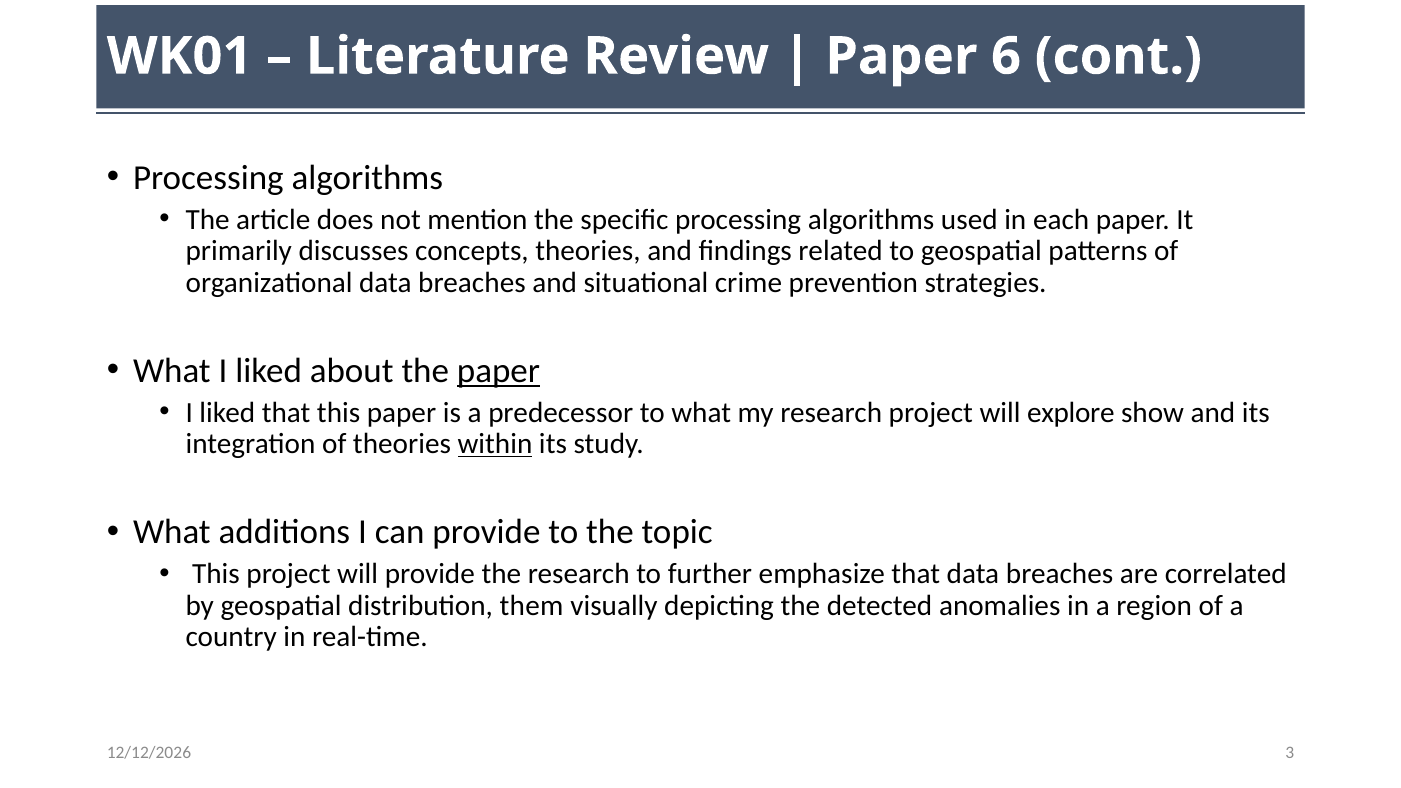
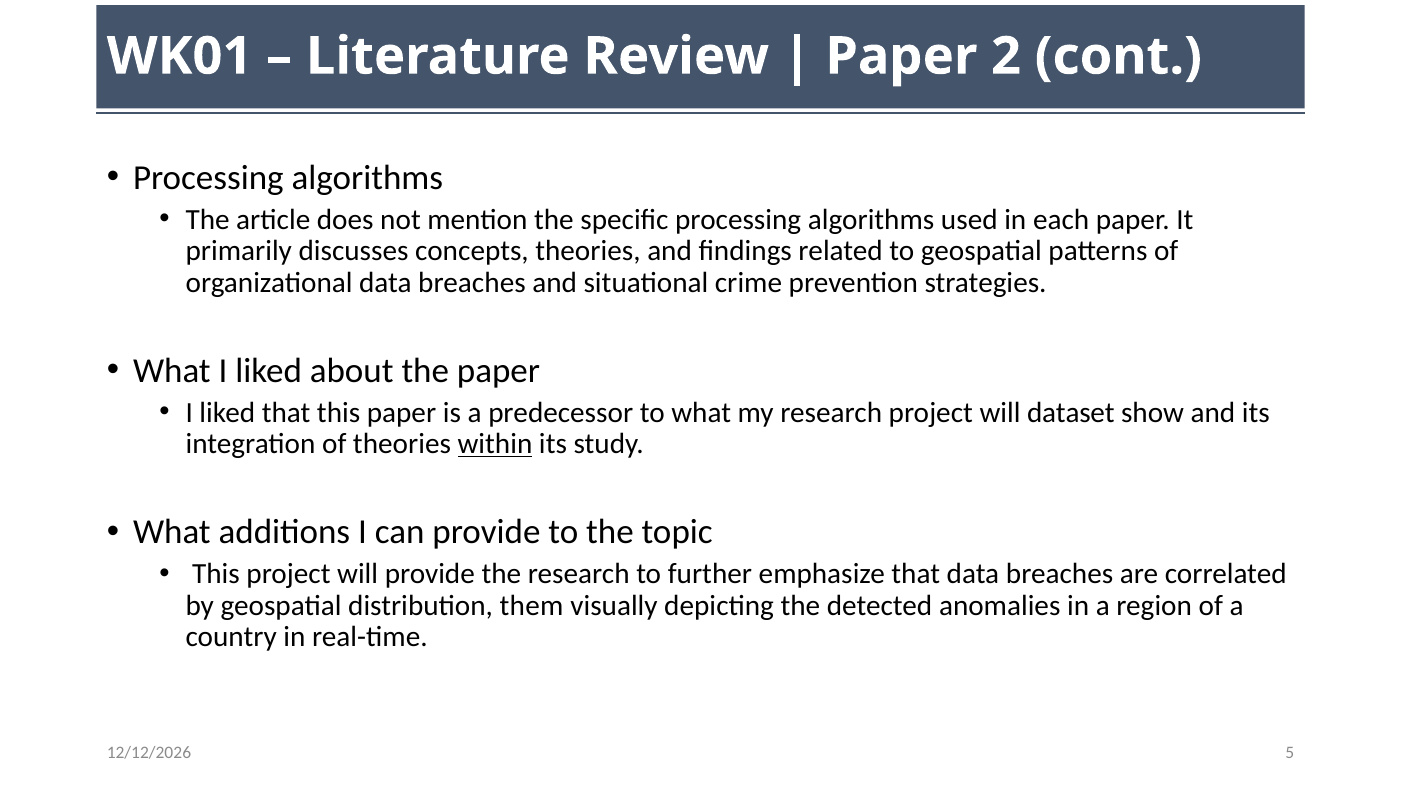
6: 6 -> 2
paper at (499, 371) underline: present -> none
explore: explore -> dataset
3: 3 -> 5
